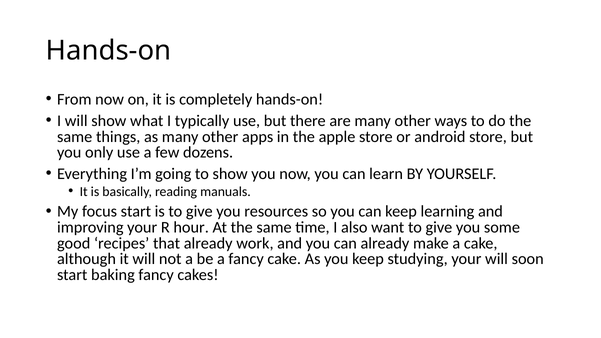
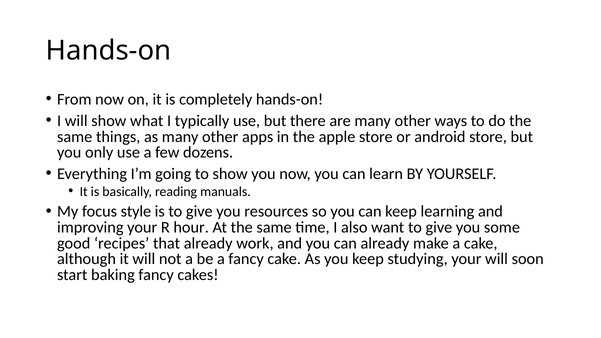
focus start: start -> style
